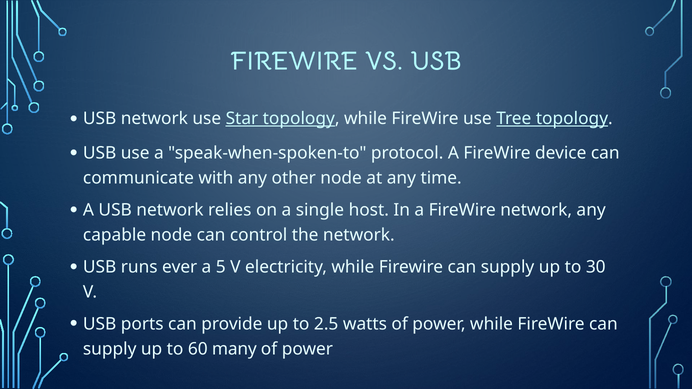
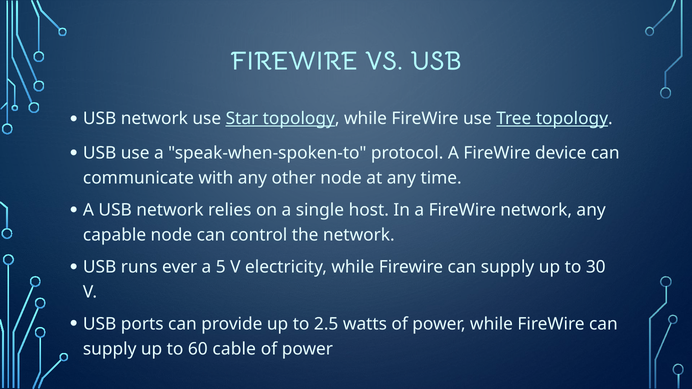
many: many -> cable
